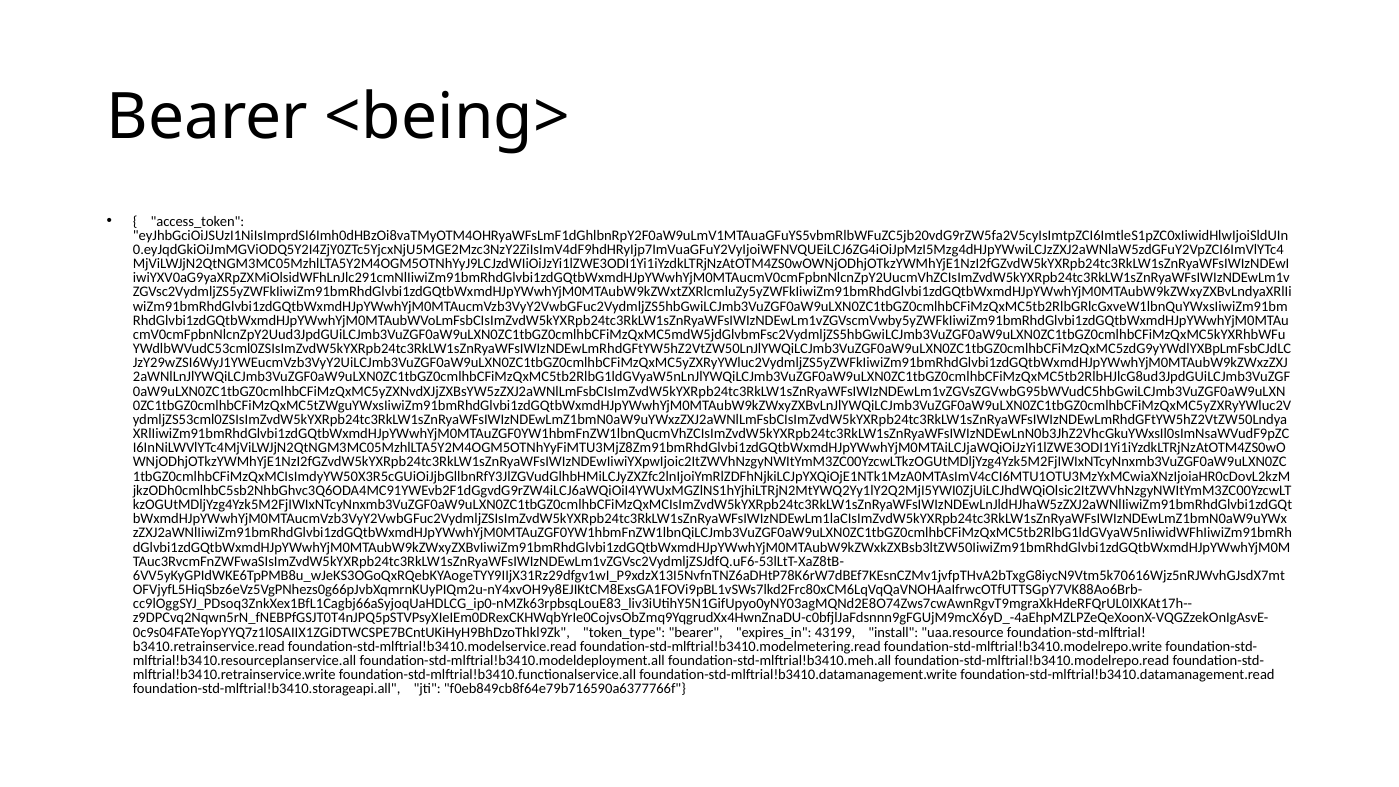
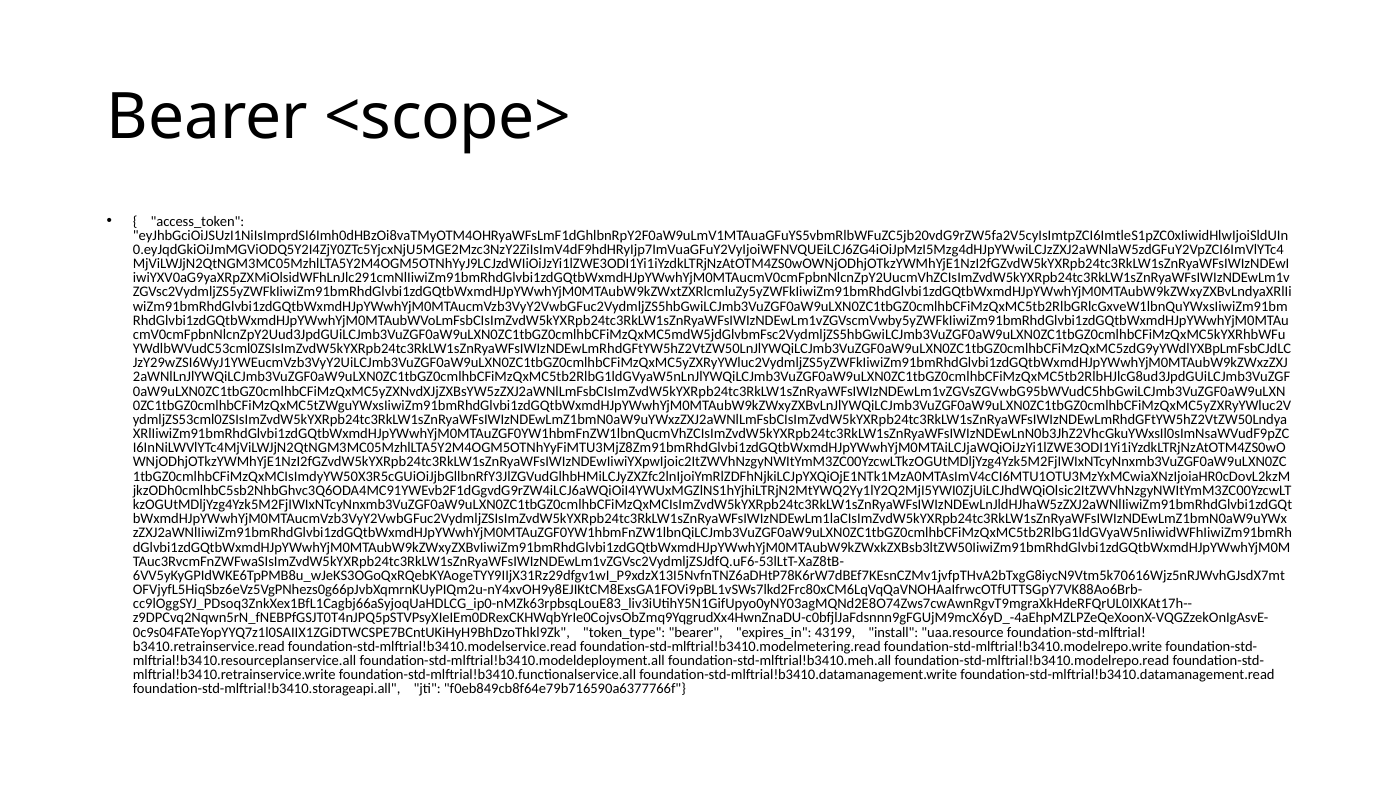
<being>: <being> -> <scope>
